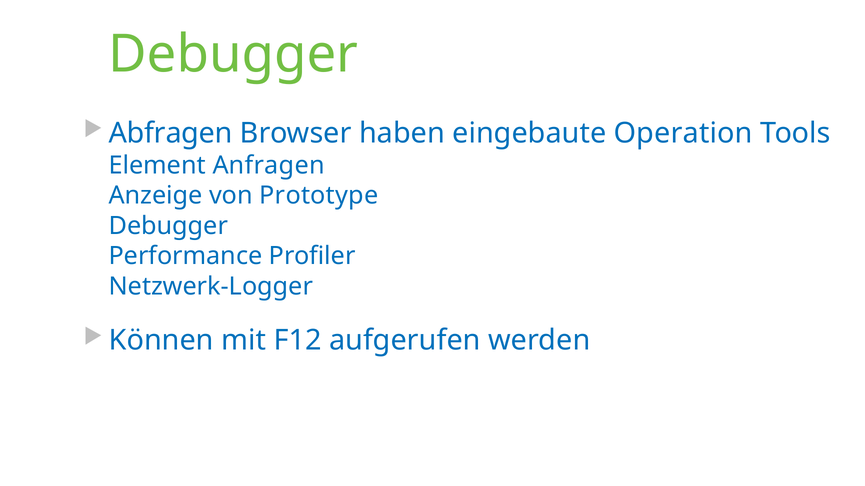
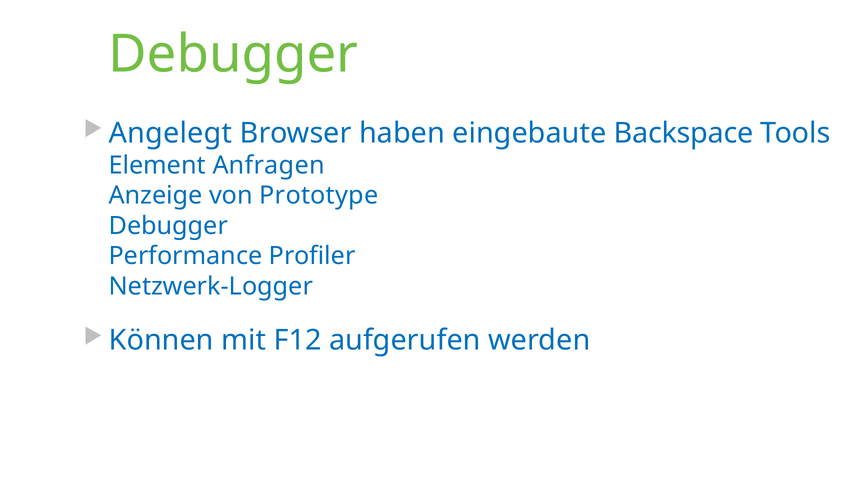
Abfragen: Abfragen -> Angelegt
Operation: Operation -> Backspace
